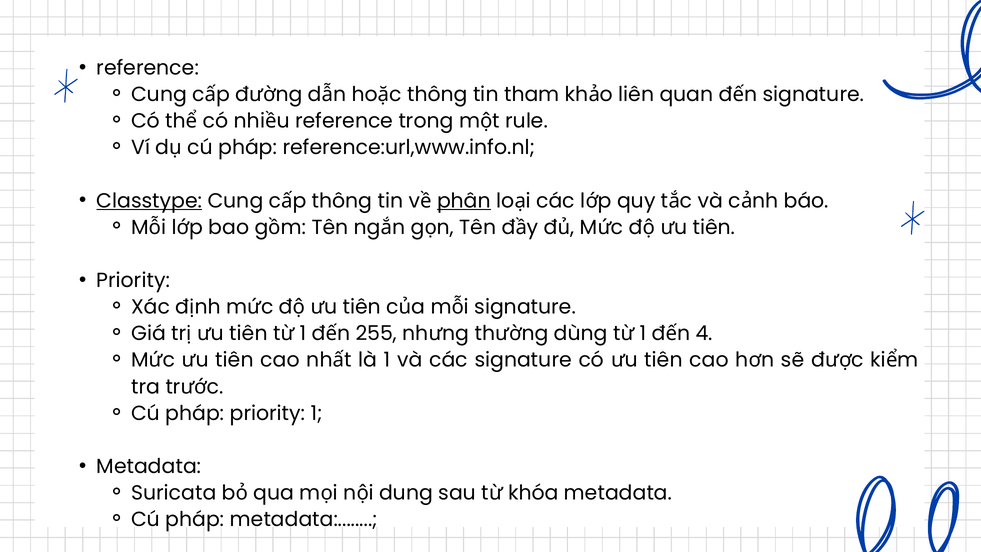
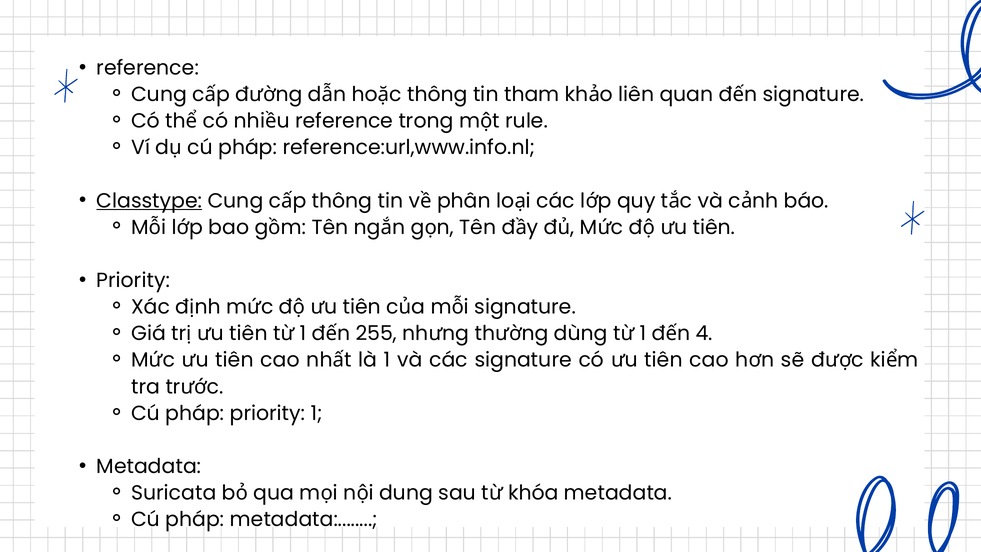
phân underline: present -> none
